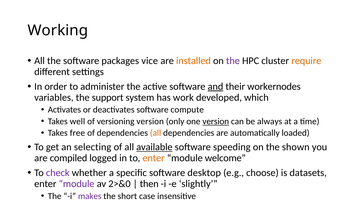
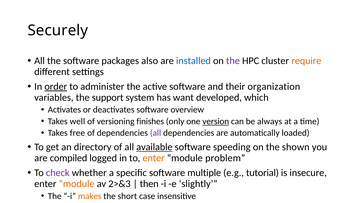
Working: Working -> Securely
vice: vice -> also
installed colour: orange -> blue
order underline: none -> present
and underline: present -> none
workernodes: workernodes -> organization
work: work -> want
compute: compute -> overview
versioning version: version -> finishes
all at (156, 133) colour: orange -> purple
selecting: selecting -> directory
welcome: welcome -> problem
desktop: desktop -> multiple
choose: choose -> tutorial
datasets: datasets -> insecure
module at (77, 184) colour: purple -> orange
2>&0: 2>&0 -> 2>&3
makes colour: purple -> orange
